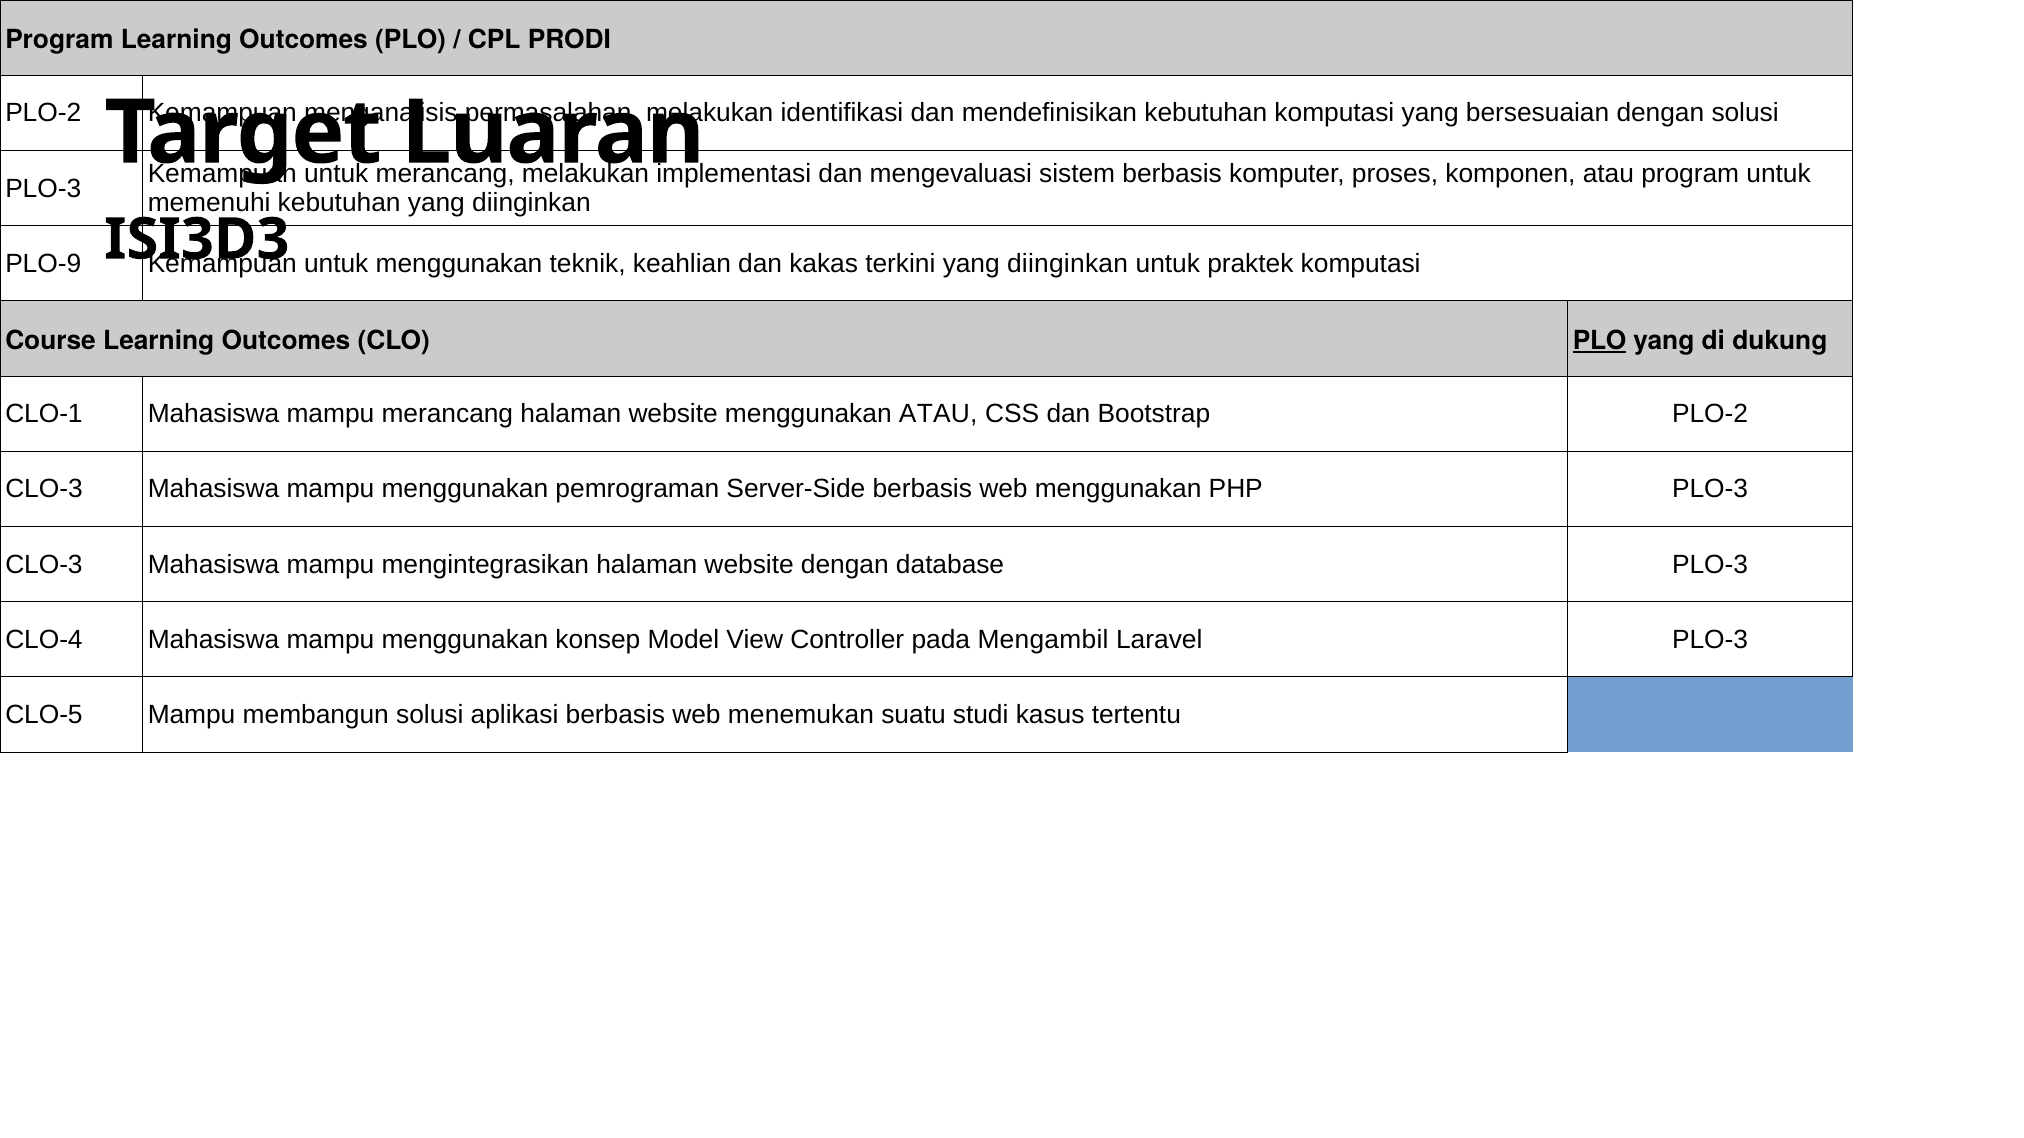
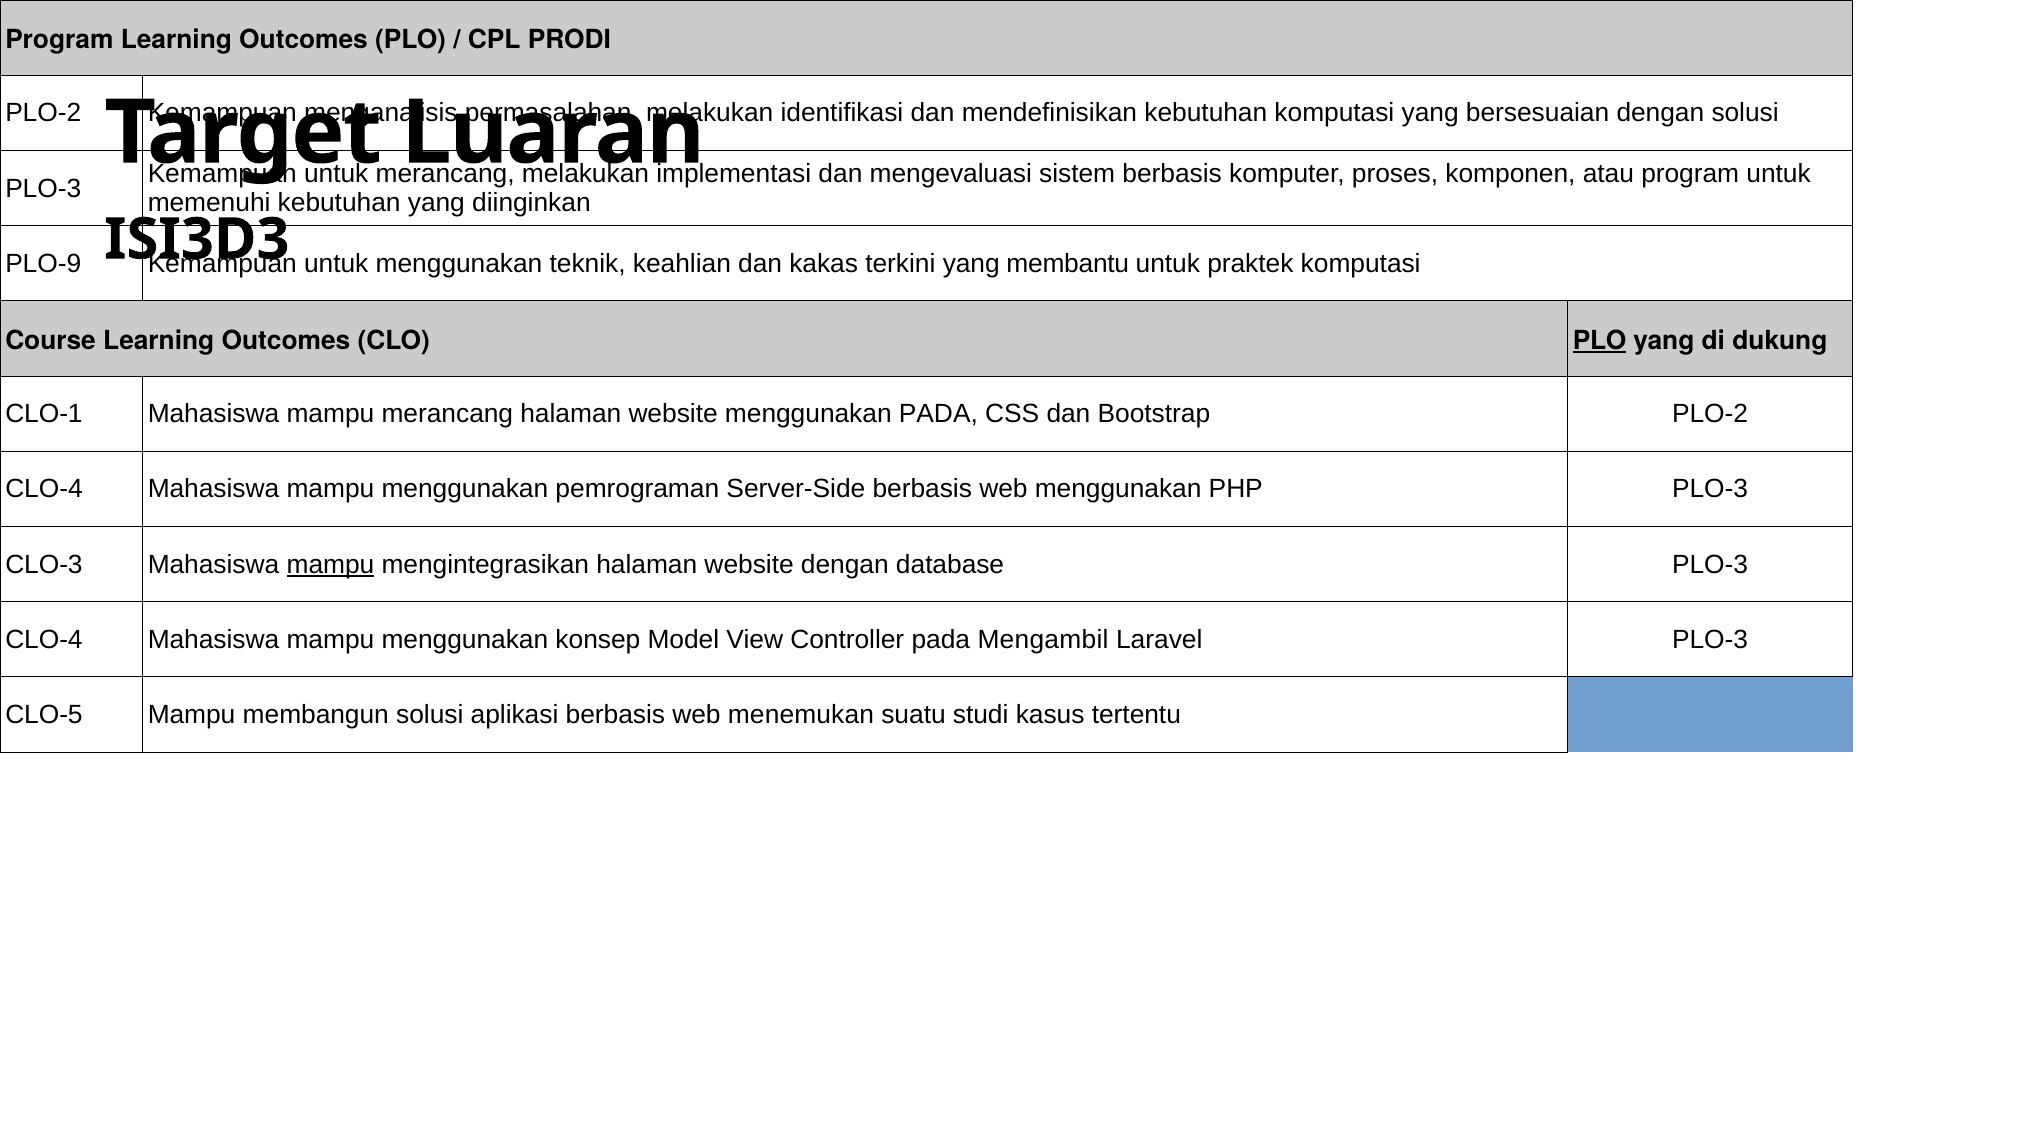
terkini yang diinginkan: diinginkan -> membantu
menggunakan ATAU: ATAU -> PADA
CLO-3 at (44, 489): CLO-3 -> CLO-4
mampu at (330, 565) underline: none -> present
